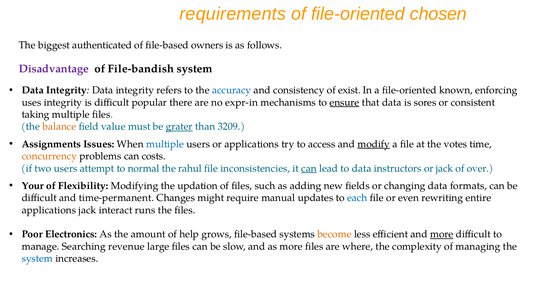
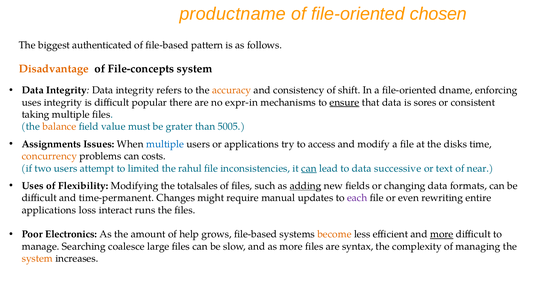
requirements: requirements -> productname
owners: owners -> pattern
Disadvantage colour: purple -> orange
File-bandish: File-bandish -> File-concepts
accuracy colour: blue -> orange
exist: exist -> shift
known: known -> dname
grater underline: present -> none
3209: 3209 -> 5005
modify underline: present -> none
votes: votes -> disks
normal: normal -> limited
instructors: instructors -> successive
or jack: jack -> text
over: over -> near
Your at (33, 186): Your -> Uses
updation: updation -> totalsales
adding underline: none -> present
each colour: blue -> purple
applications jack: jack -> loss
revenue: revenue -> coalesce
where: where -> syntax
system at (37, 258) colour: blue -> orange
